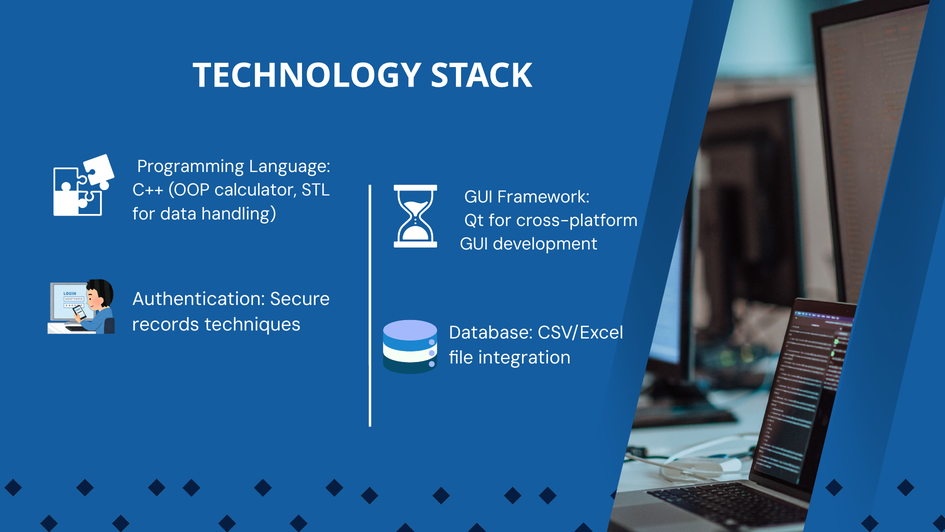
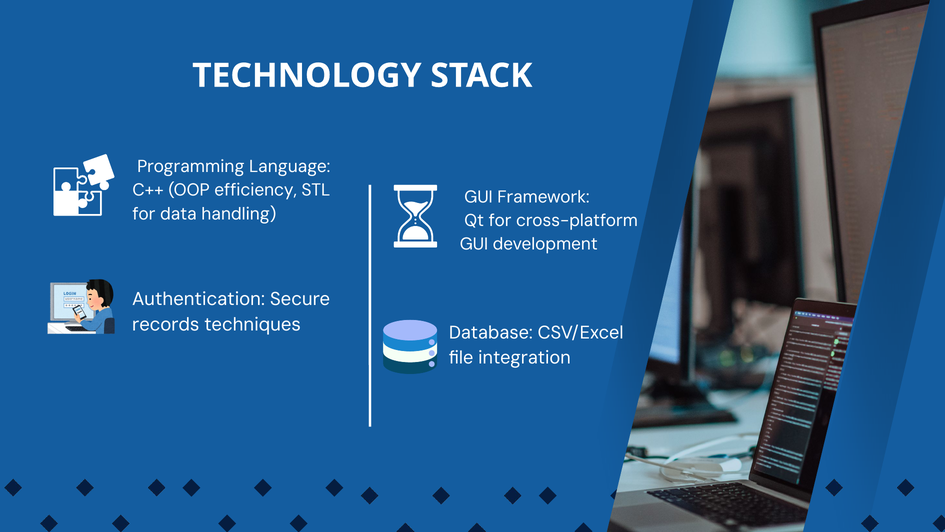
calculator: calculator -> efficiency
